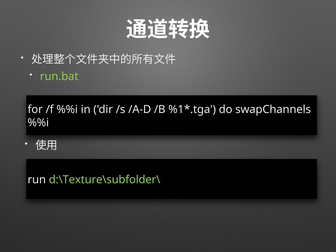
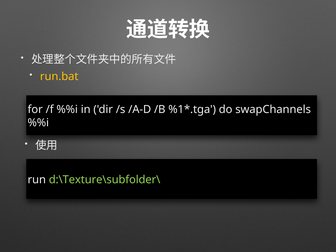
run.bat colour: light green -> yellow
